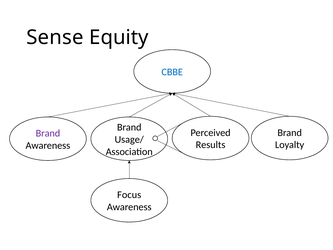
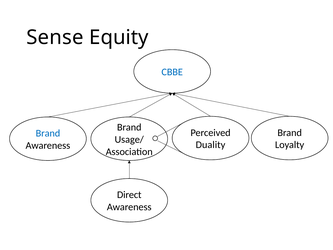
Brand at (48, 133) colour: purple -> blue
Results: Results -> Duality
Focus: Focus -> Direct
